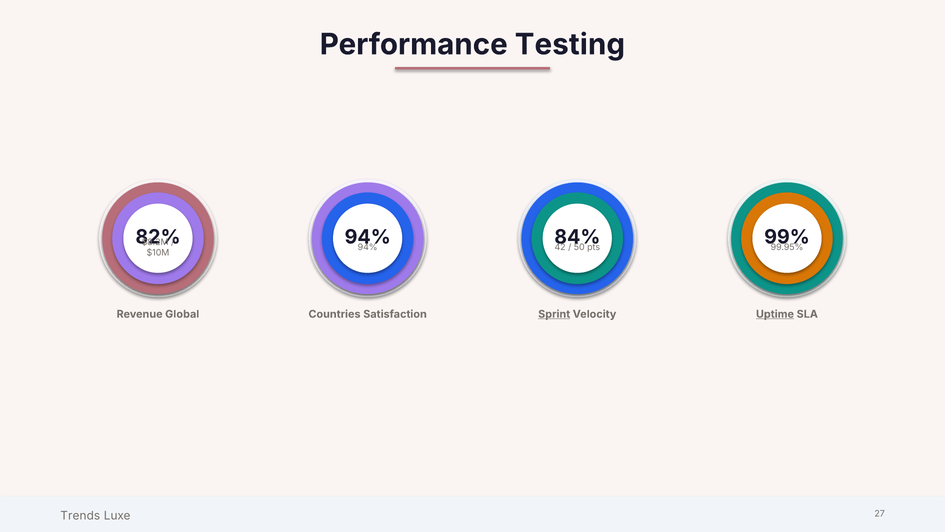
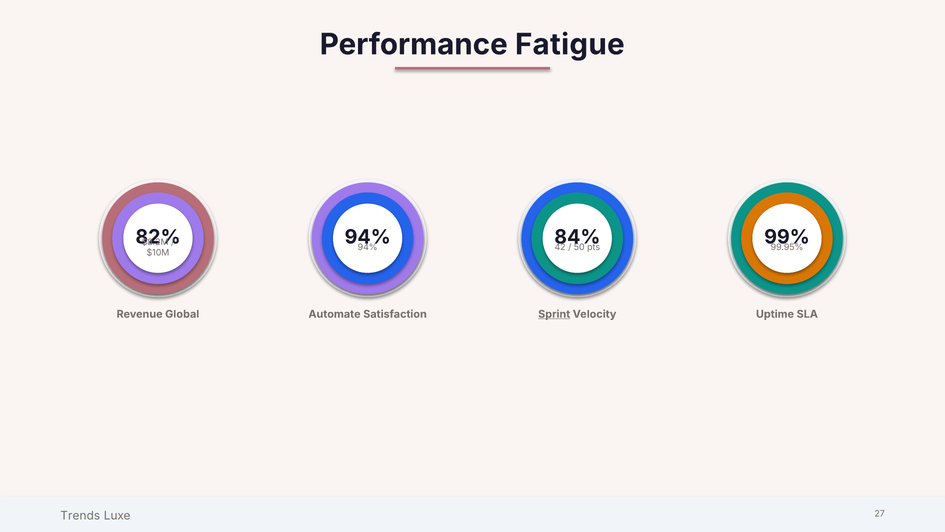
Testing: Testing -> Fatigue
Countries: Countries -> Automate
Uptime underline: present -> none
